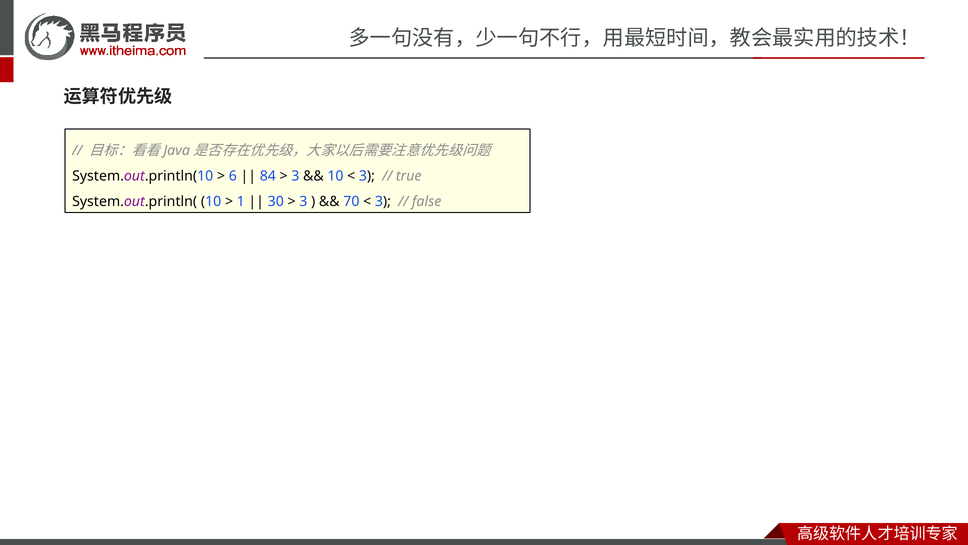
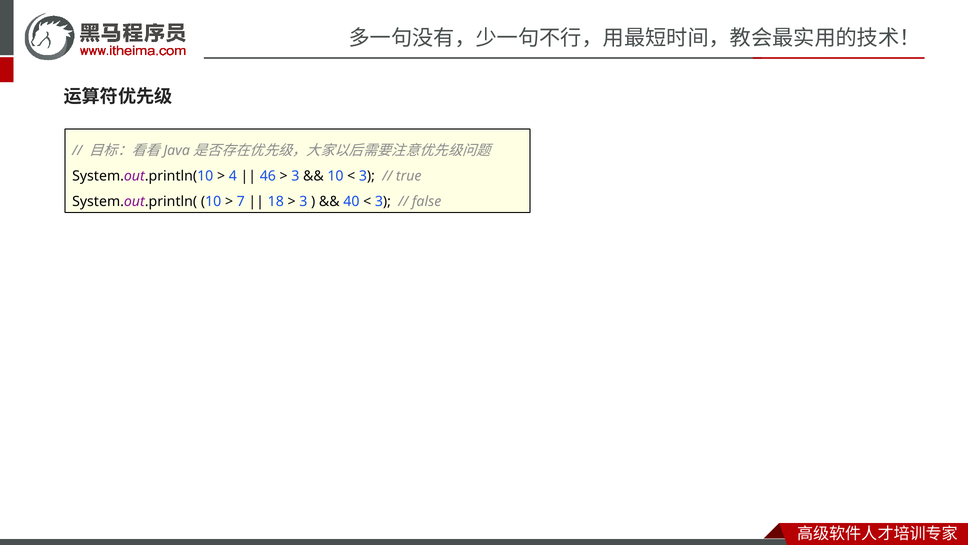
6: 6 -> 4
84: 84 -> 46
1: 1 -> 7
30: 30 -> 18
70: 70 -> 40
